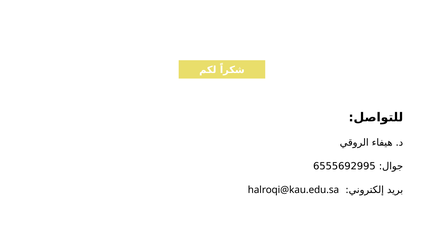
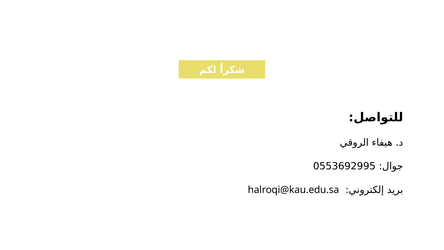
6555692995: 6555692995 -> 0553692995
